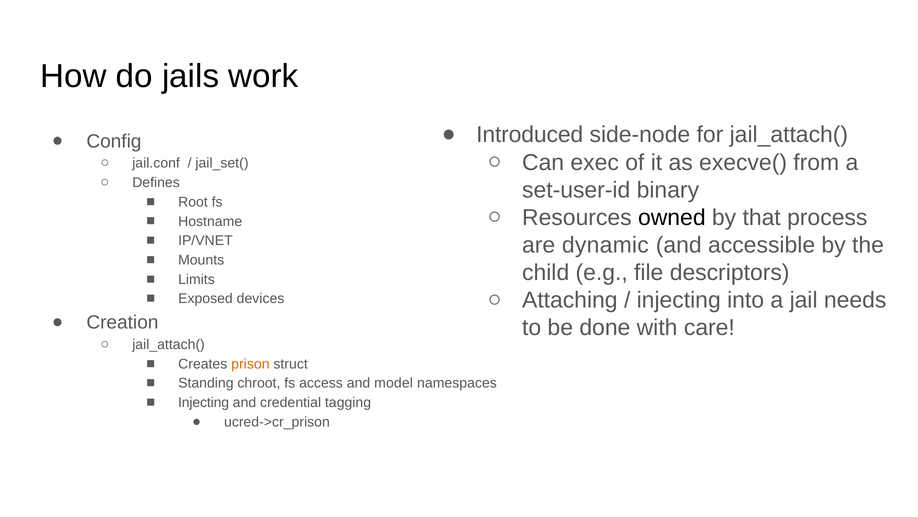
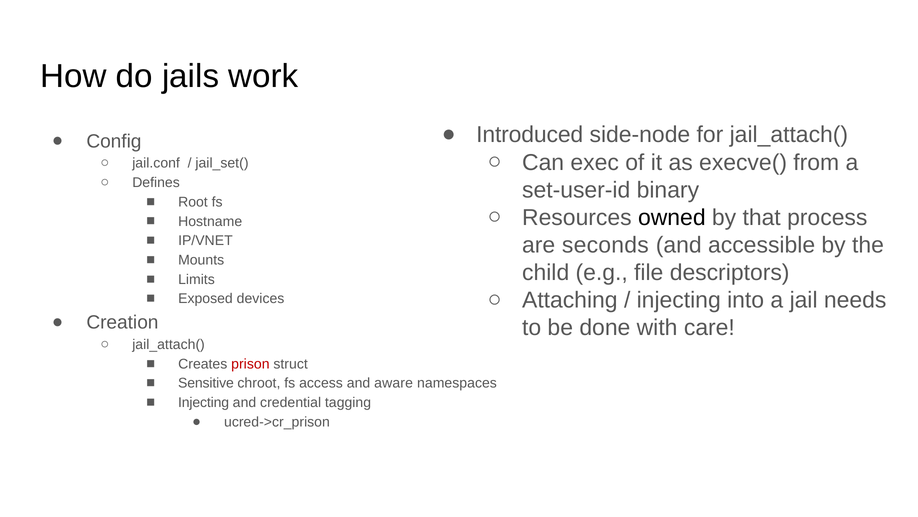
dynamic: dynamic -> seconds
prison colour: orange -> red
Standing: Standing -> Sensitive
model: model -> aware
